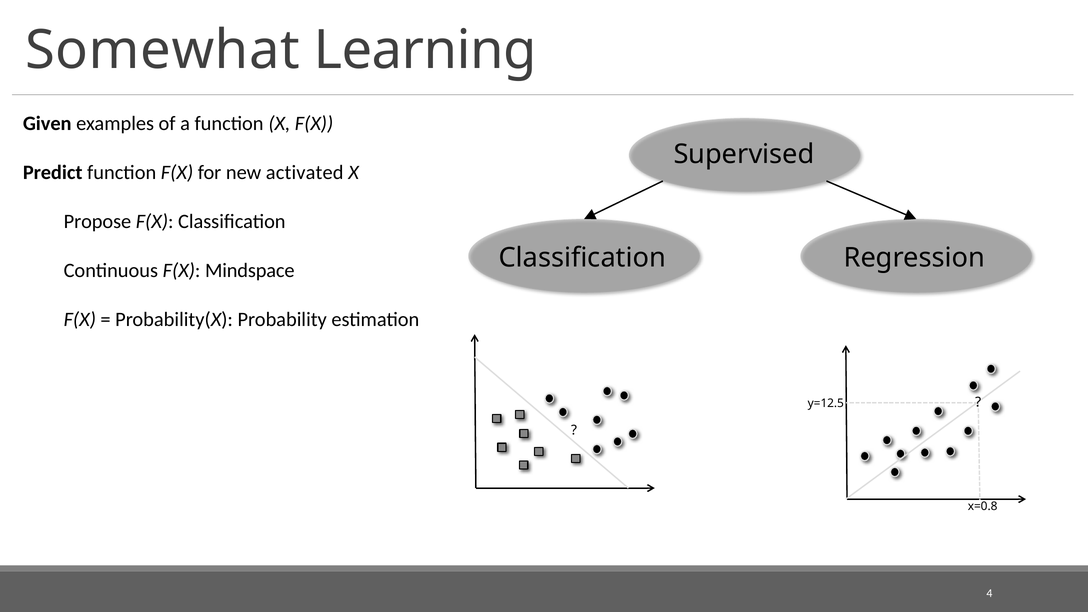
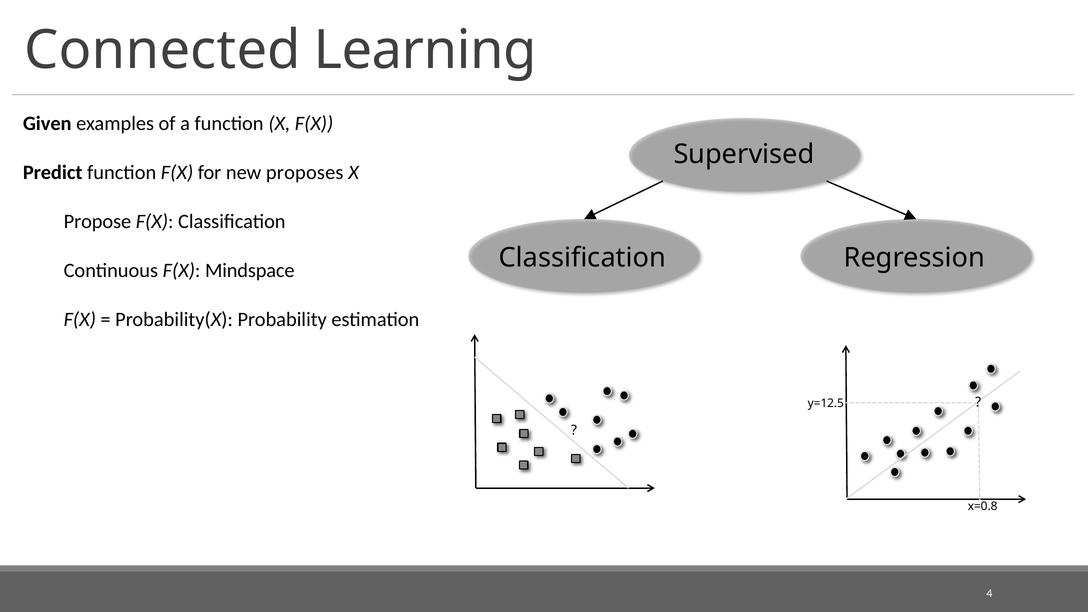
Somewhat: Somewhat -> Connected
activated: activated -> proposes
